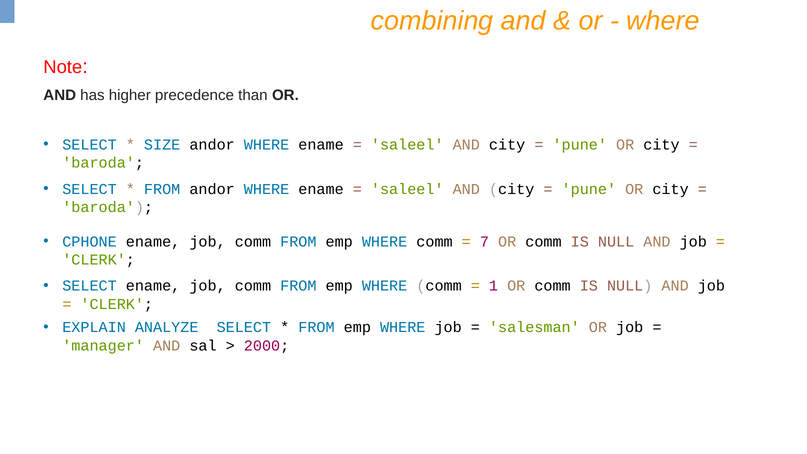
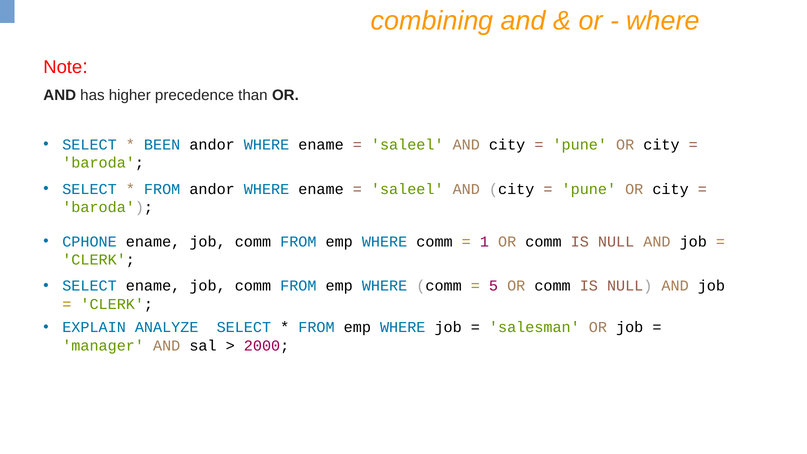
SIZE: SIZE -> BEEN
7: 7 -> 1
1: 1 -> 5
